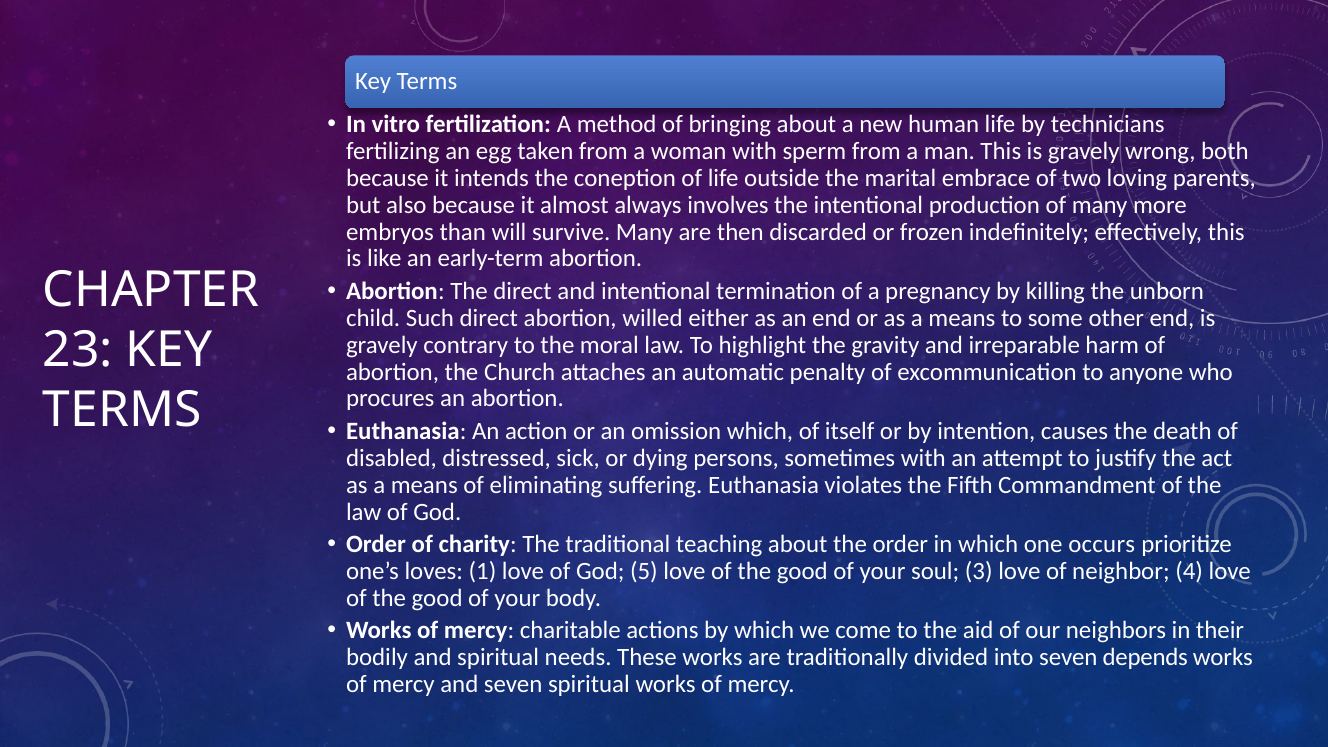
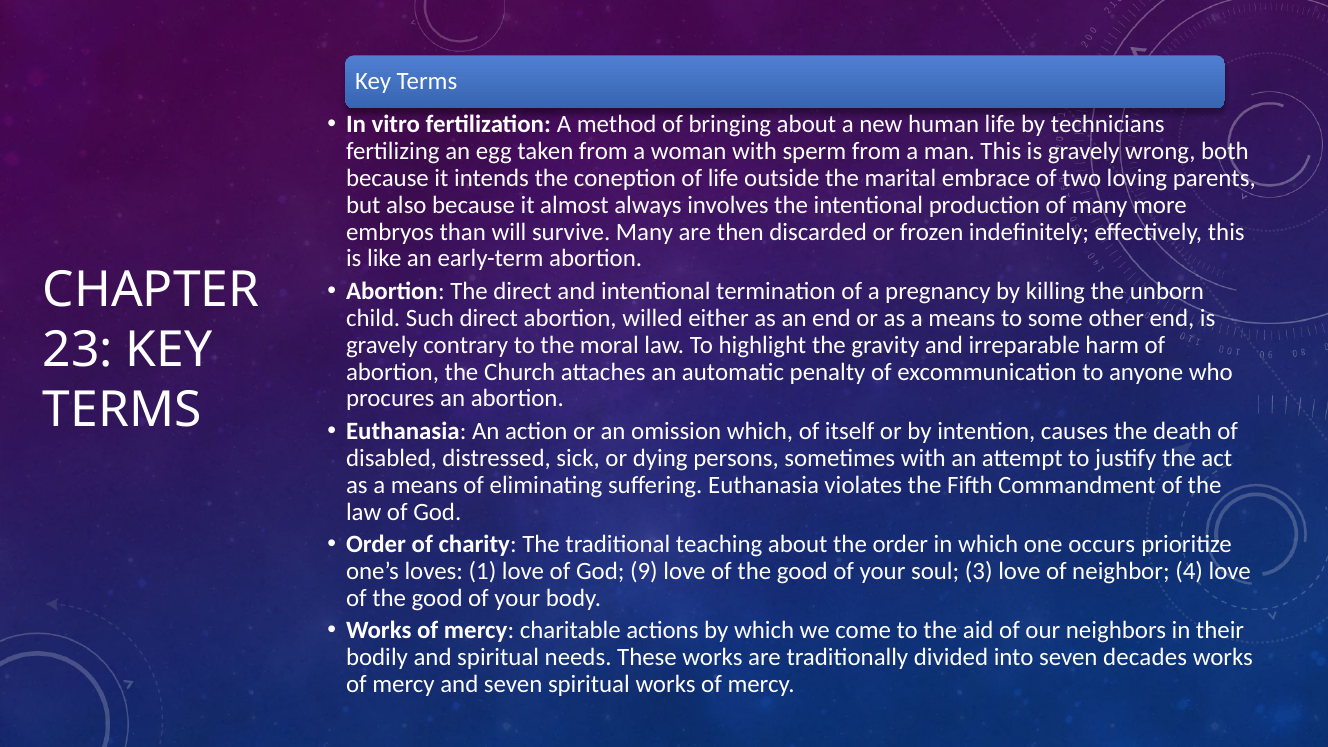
5: 5 -> 9
depends: depends -> decades
